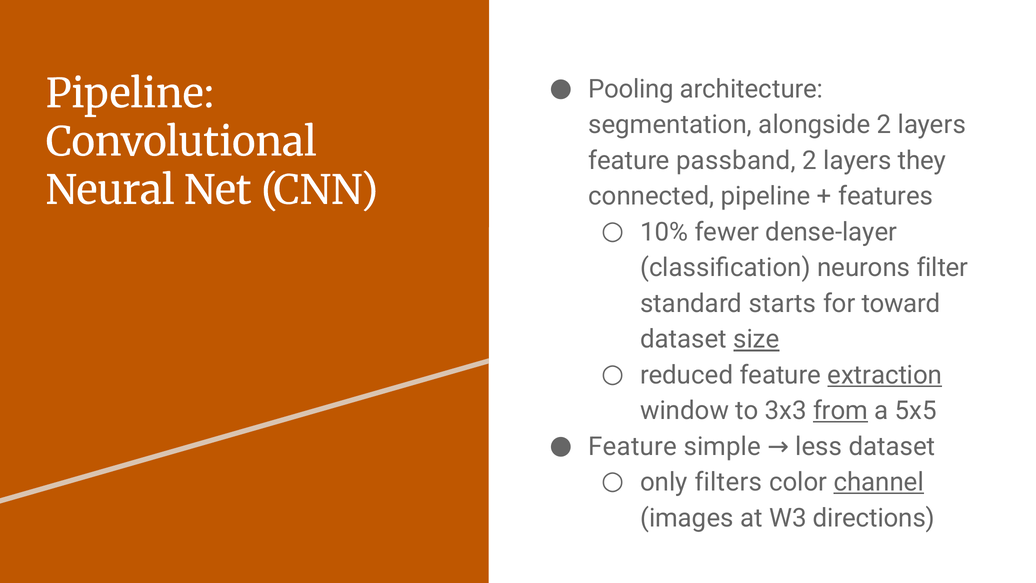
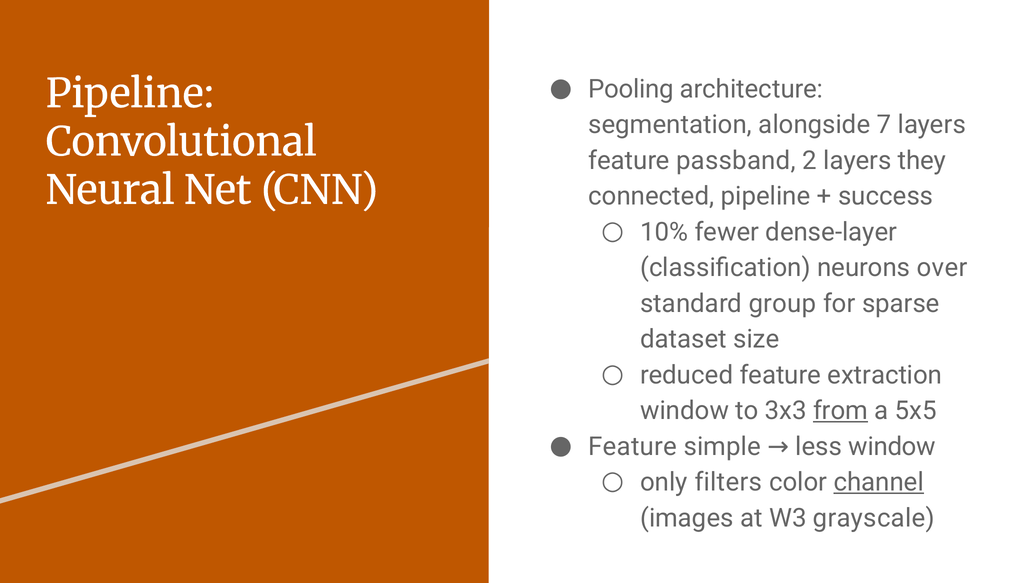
alongside 2: 2 -> 7
features: features -> success
filter: filter -> over
starts: starts -> group
toward: toward -> sparse
size underline: present -> none
extraction underline: present -> none
less dataset: dataset -> window
directions: directions -> grayscale
